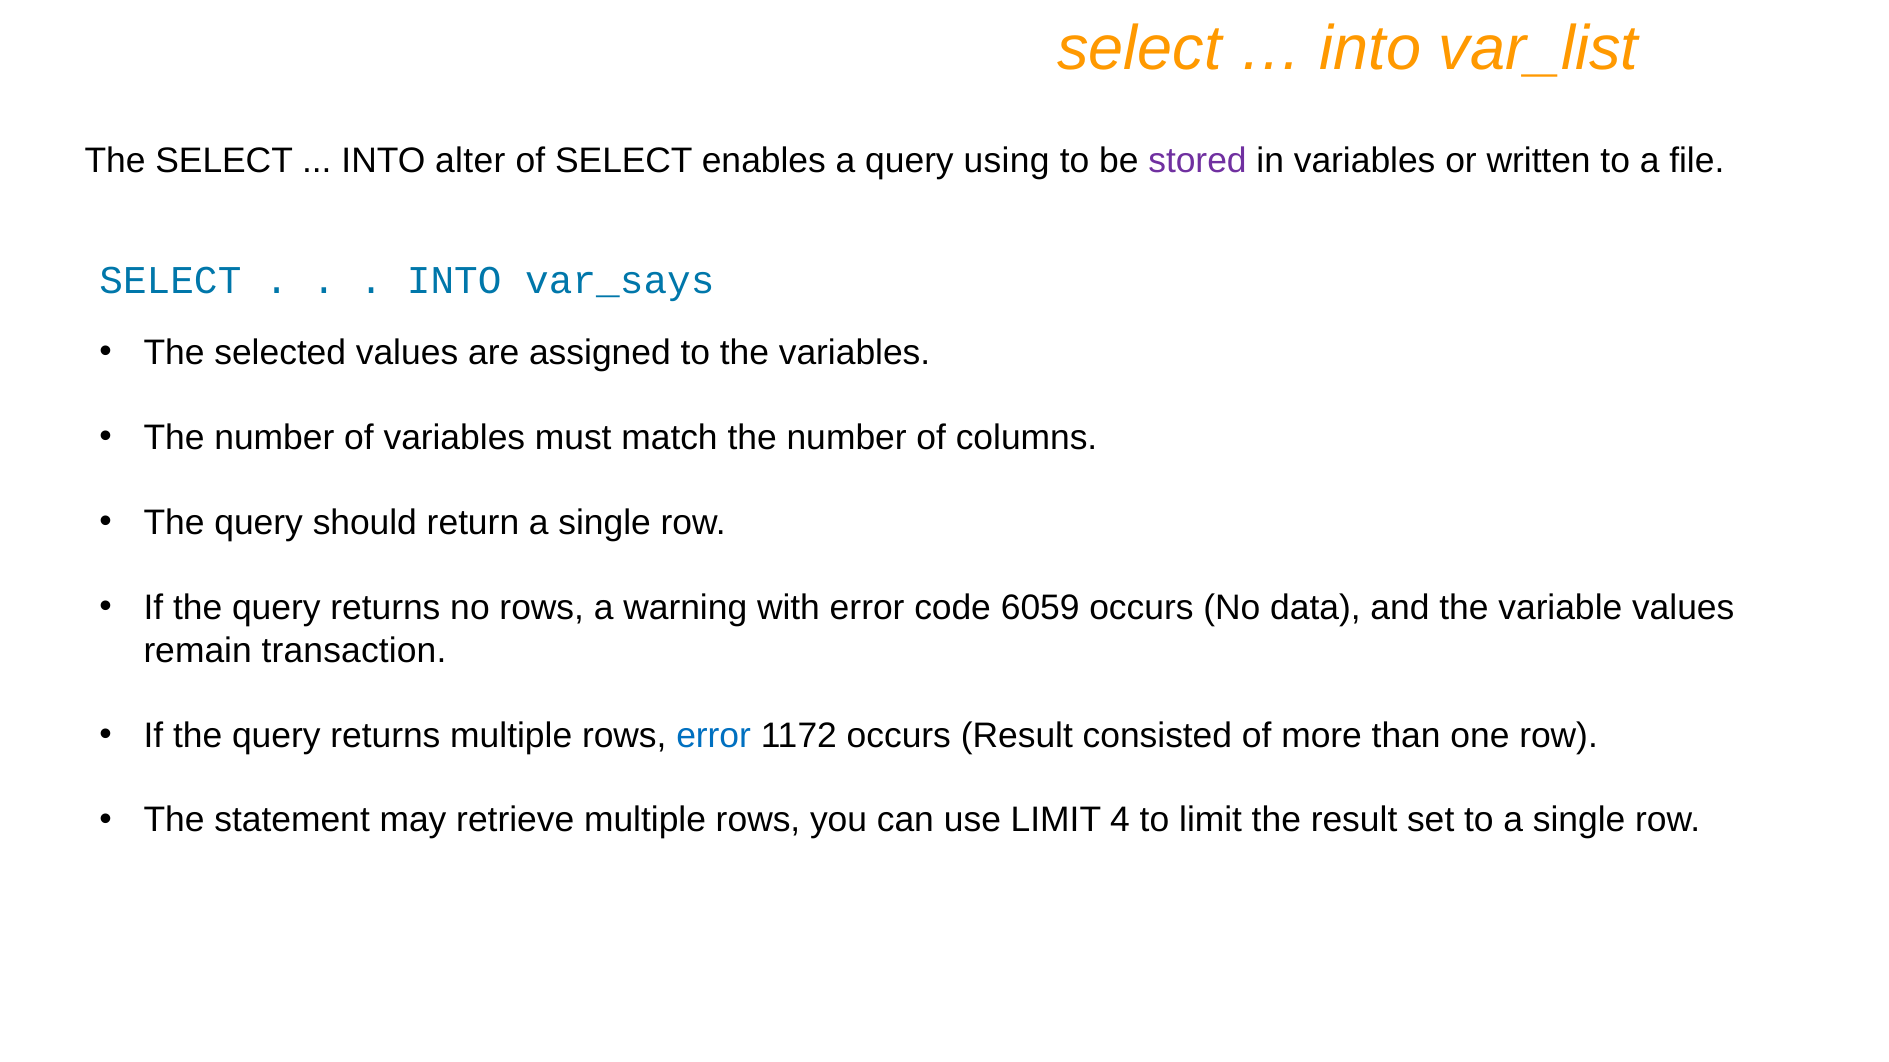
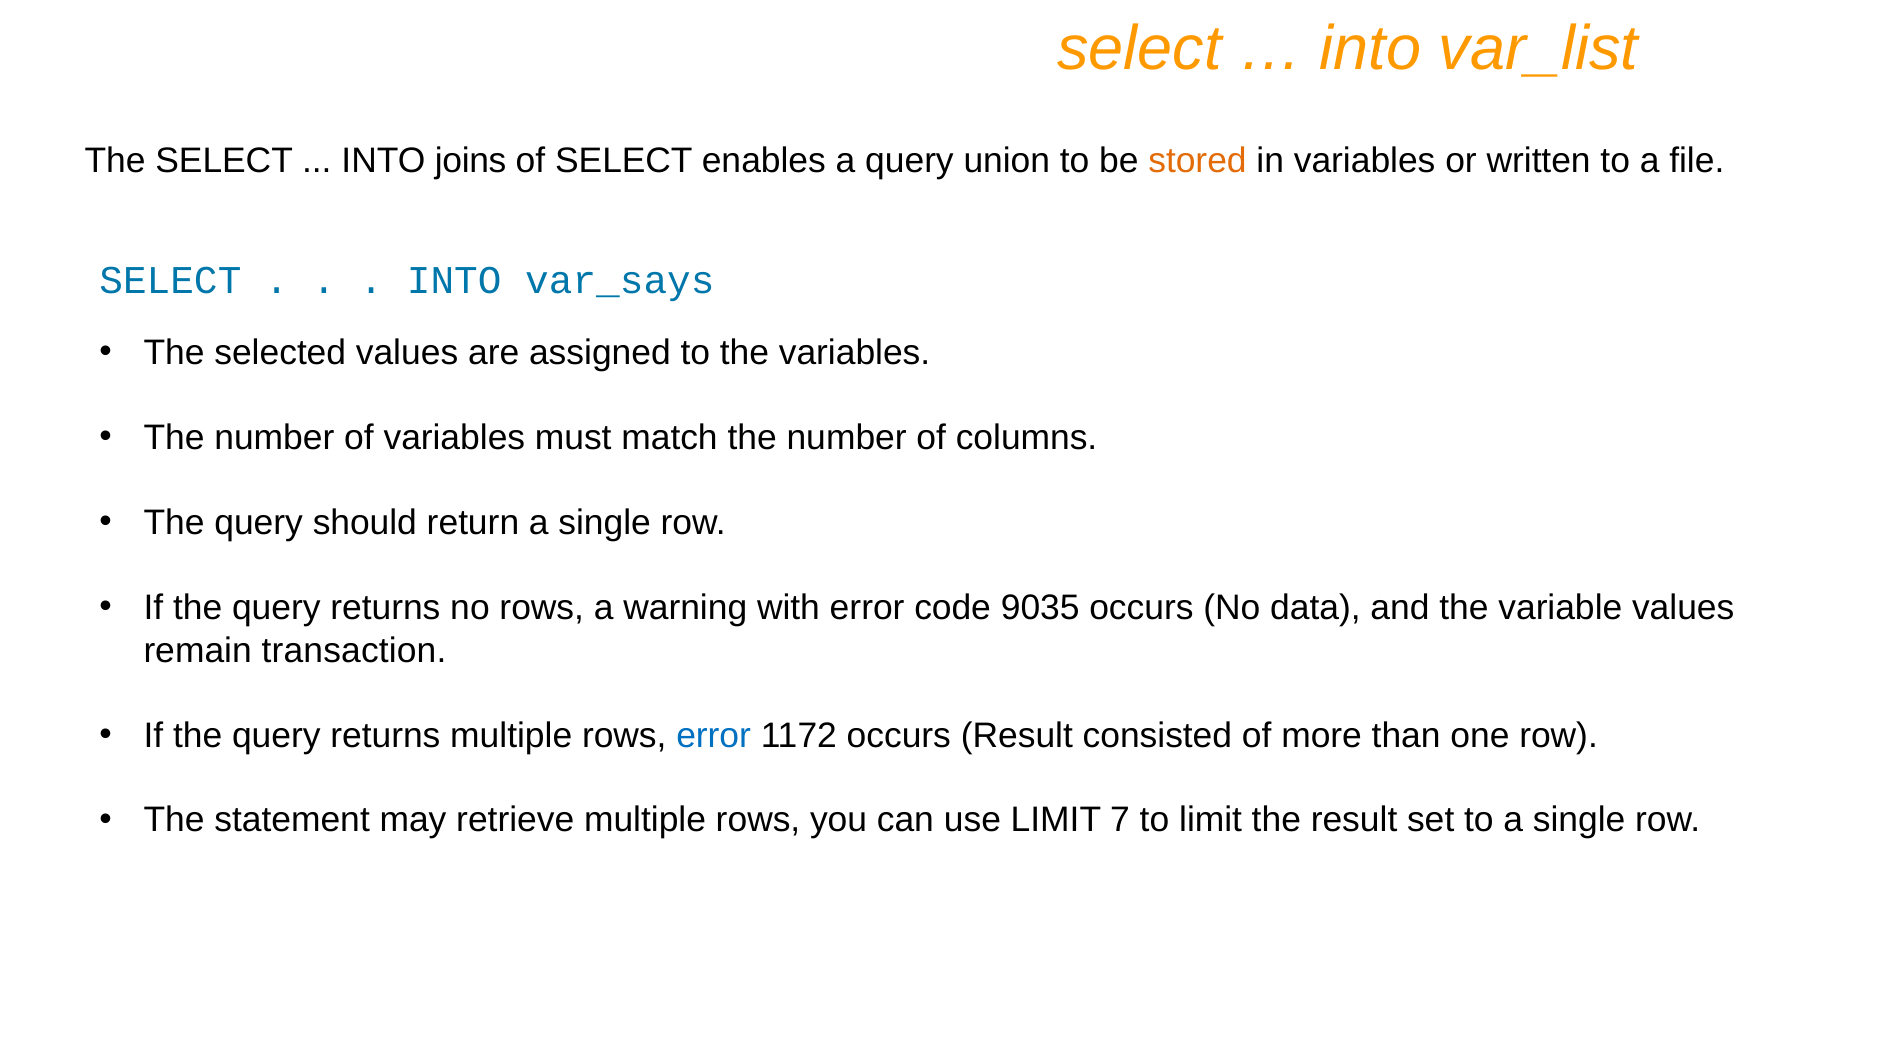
alter: alter -> joins
using: using -> union
stored colour: purple -> orange
6059: 6059 -> 9035
4: 4 -> 7
